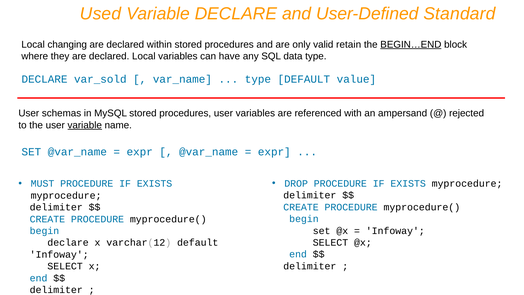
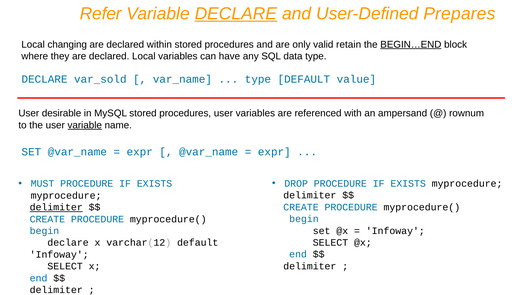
Used: Used -> Refer
DECLARE at (236, 14) underline: none -> present
Standard: Standard -> Prepares
schemas: schemas -> desirable
rejected: rejected -> rownum
delimiter at (56, 207) underline: none -> present
